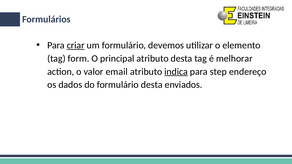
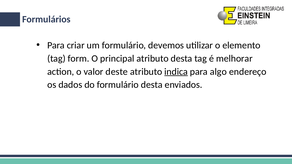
criar underline: present -> none
email: email -> deste
step: step -> algo
